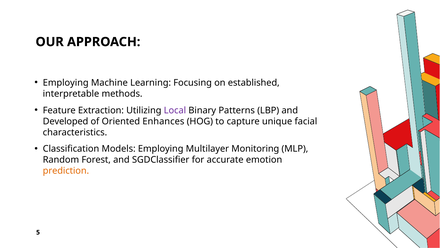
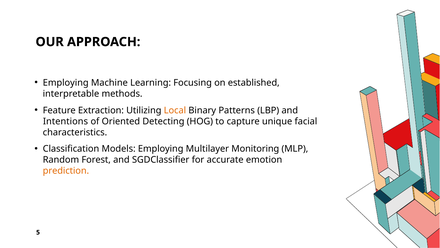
Local colour: purple -> orange
Developed: Developed -> Intentions
Enhances: Enhances -> Detecting
